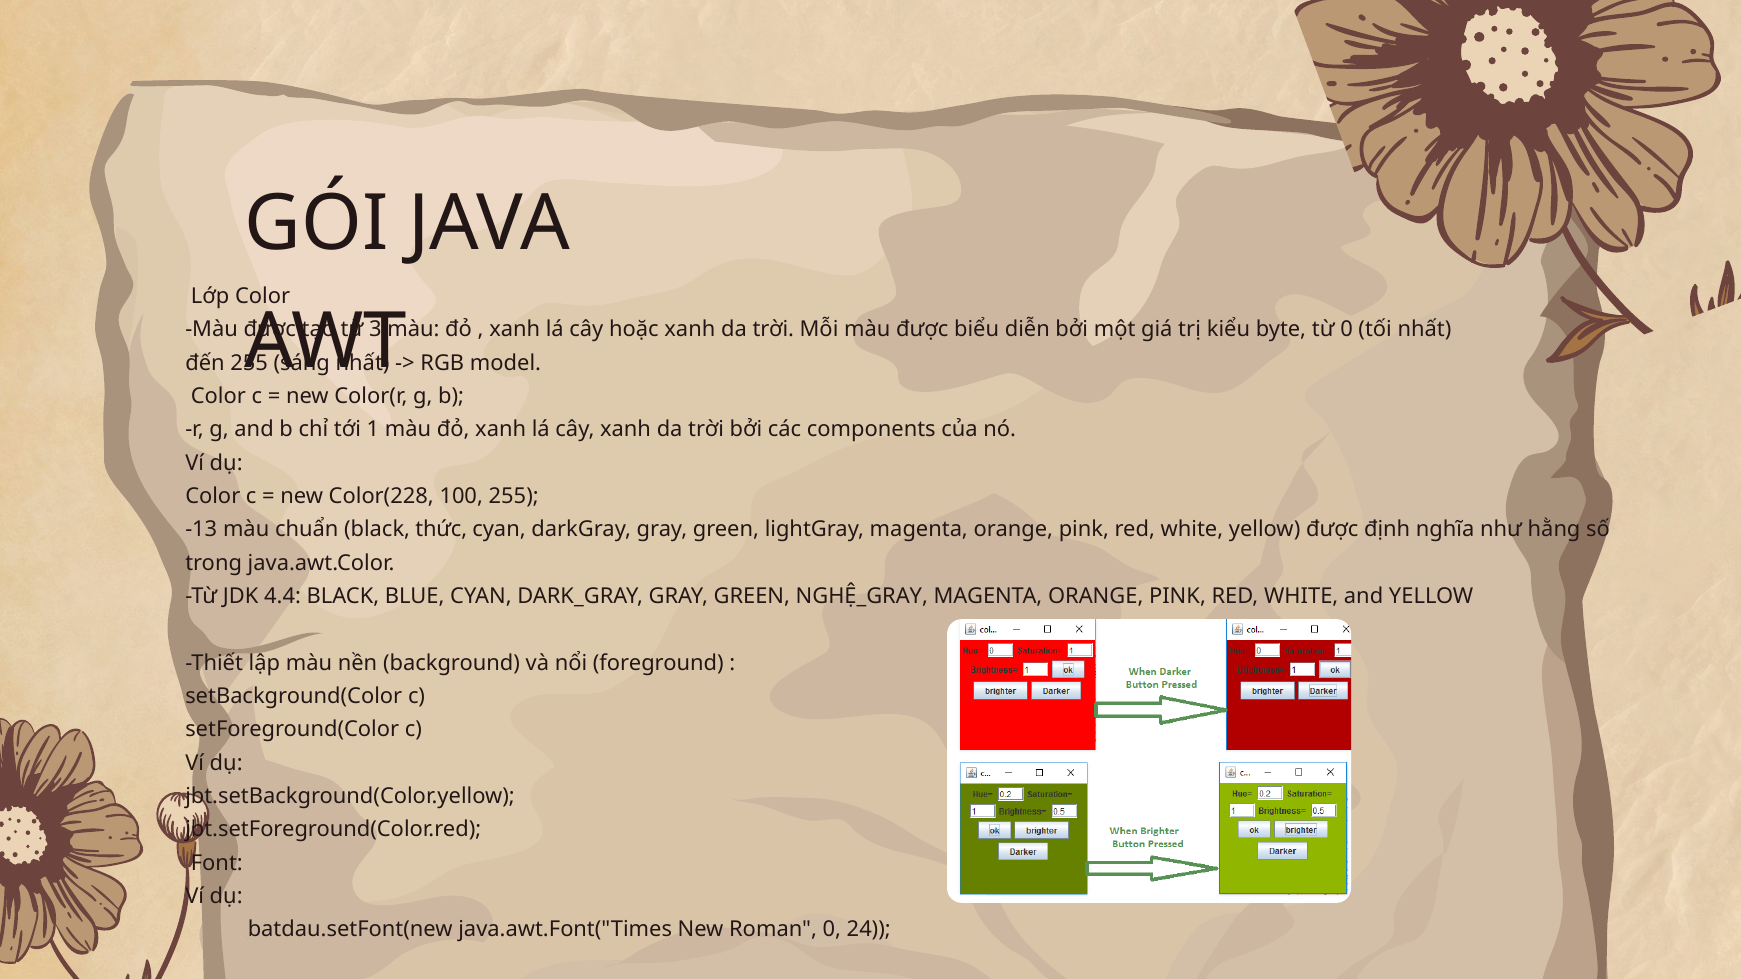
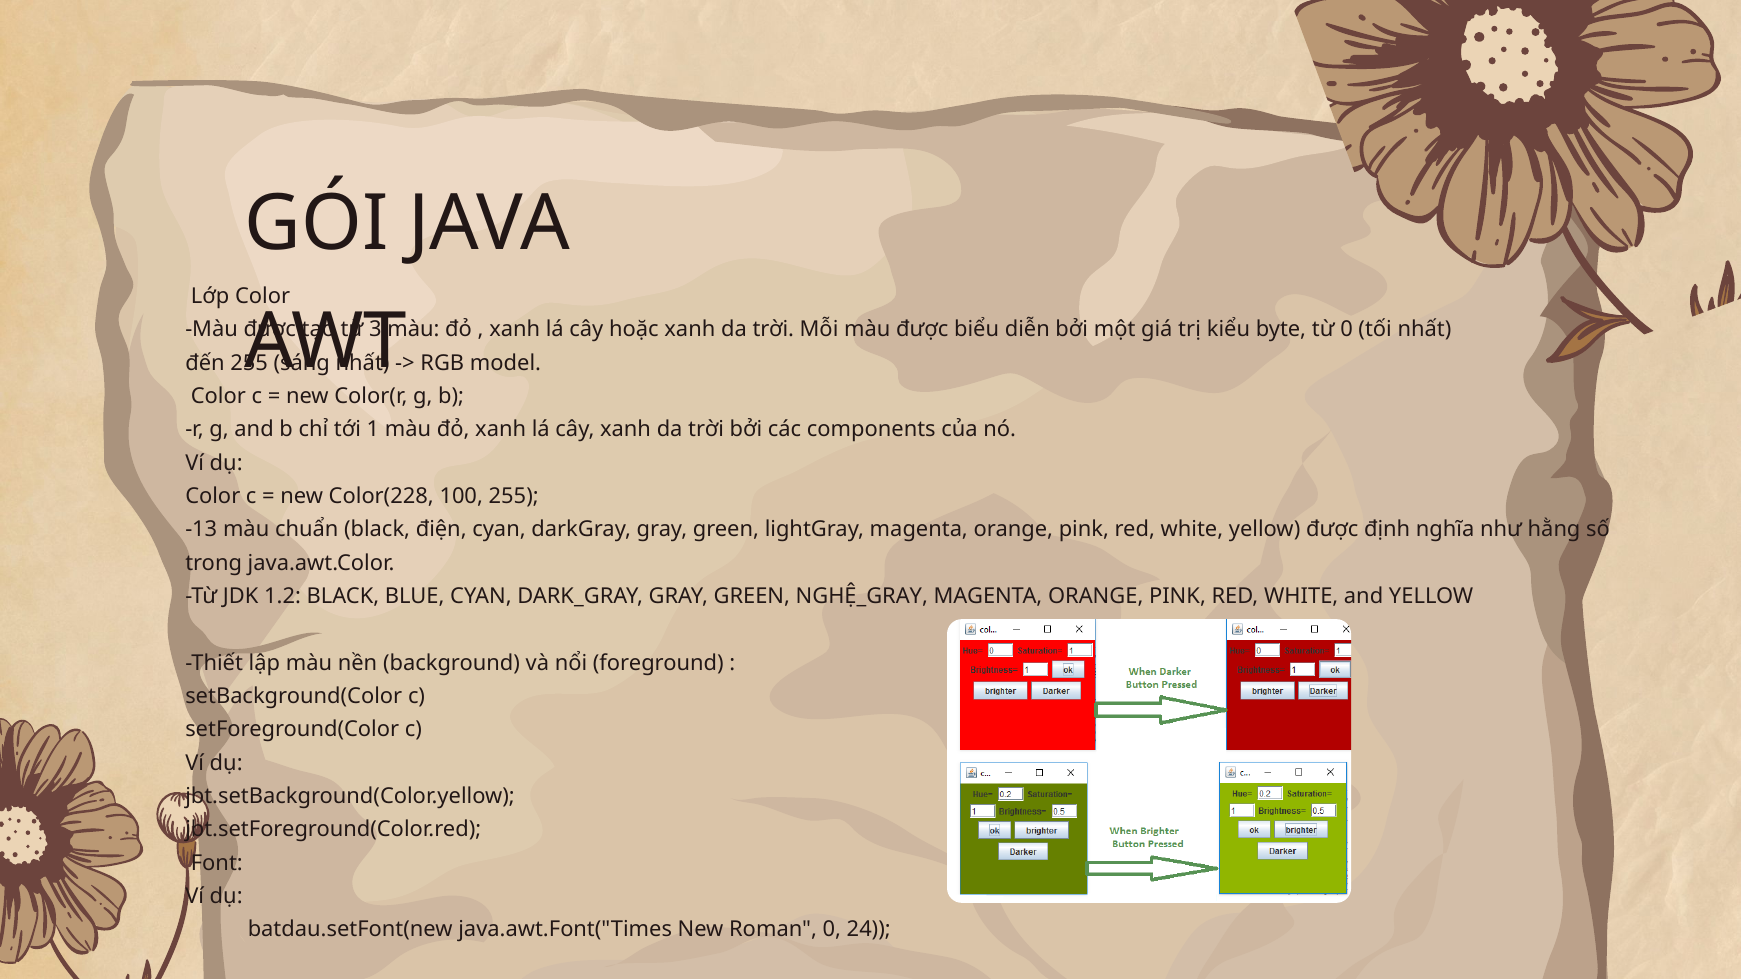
thức: thức -> điện
4.4: 4.4 -> 1.2
